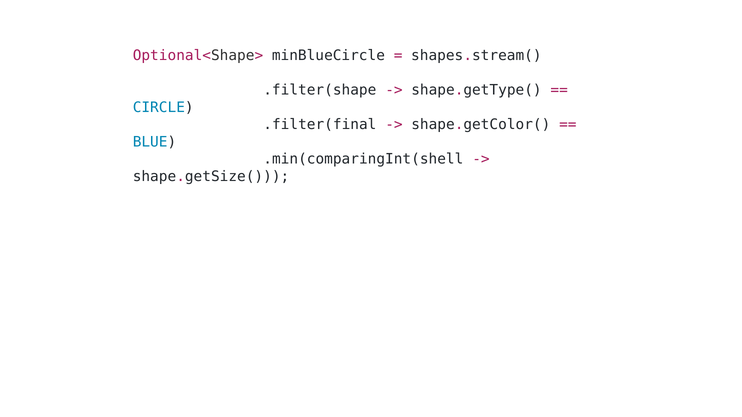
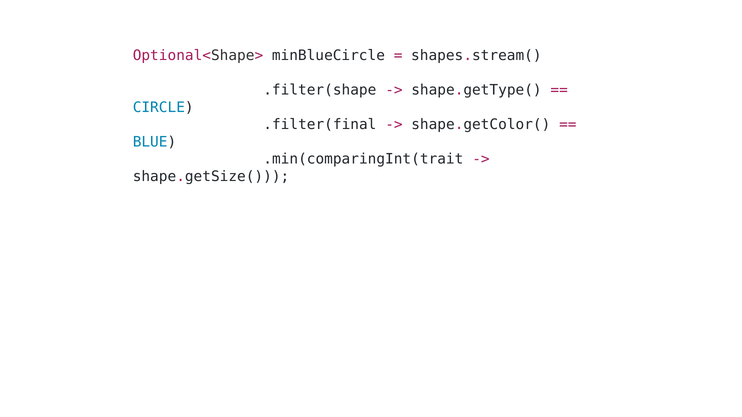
.min(comparingInt(shell: .min(comparingInt(shell -> .min(comparingInt(trait
